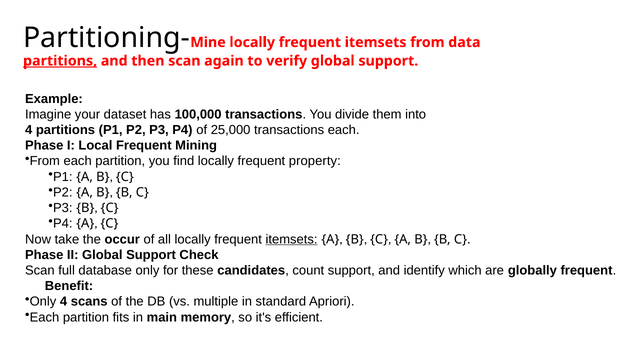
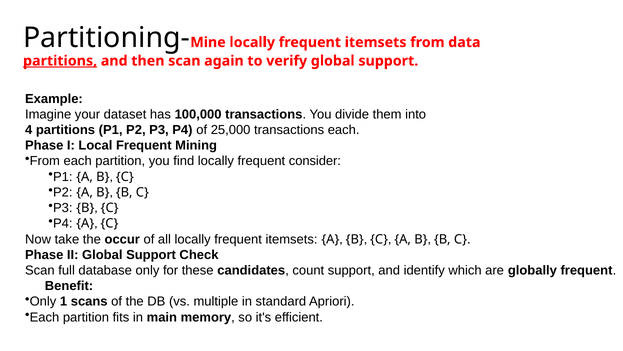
property: property -> consider
itemsets at (292, 239) underline: present -> none
Only 4: 4 -> 1
